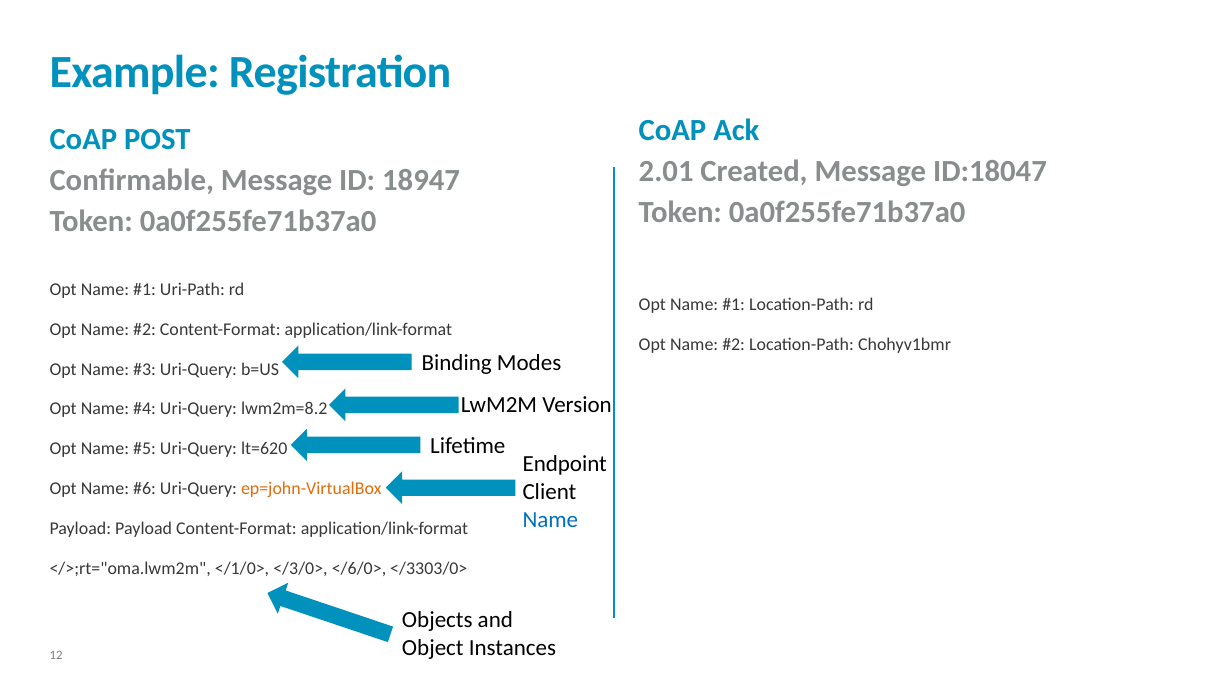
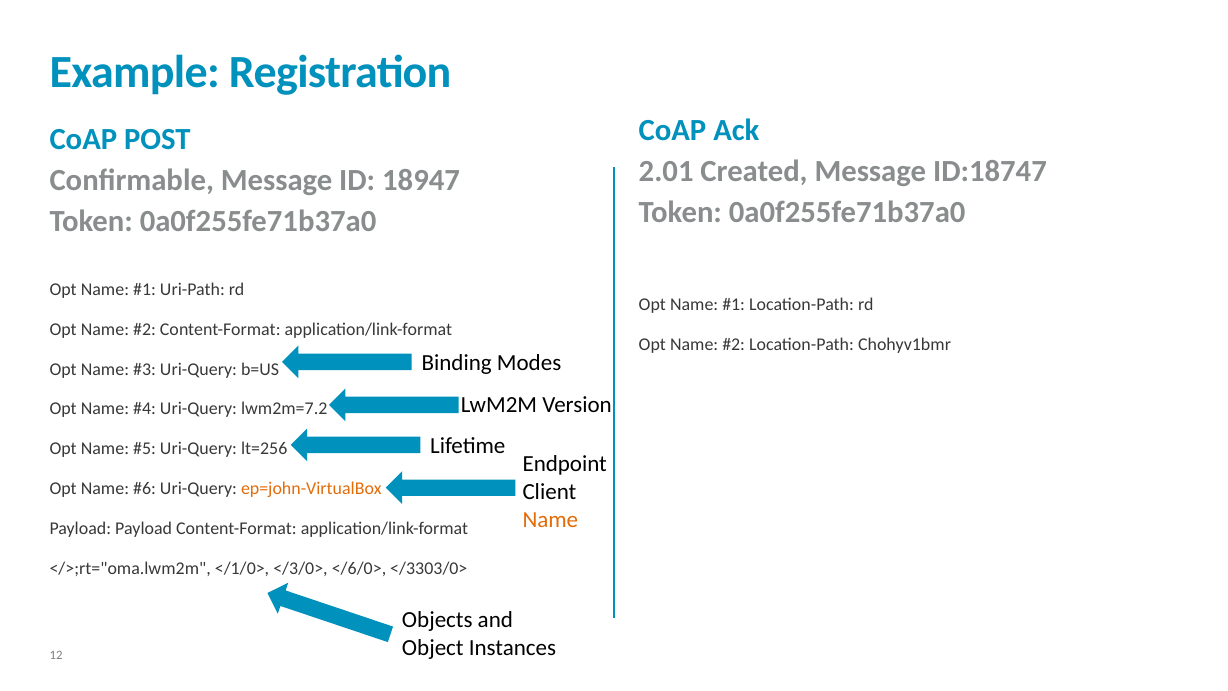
ID:18047: ID:18047 -> ID:18747
lwm2m=8.2: lwm2m=8.2 -> lwm2m=7.2
lt=620: lt=620 -> lt=256
Name at (550, 519) colour: blue -> orange
